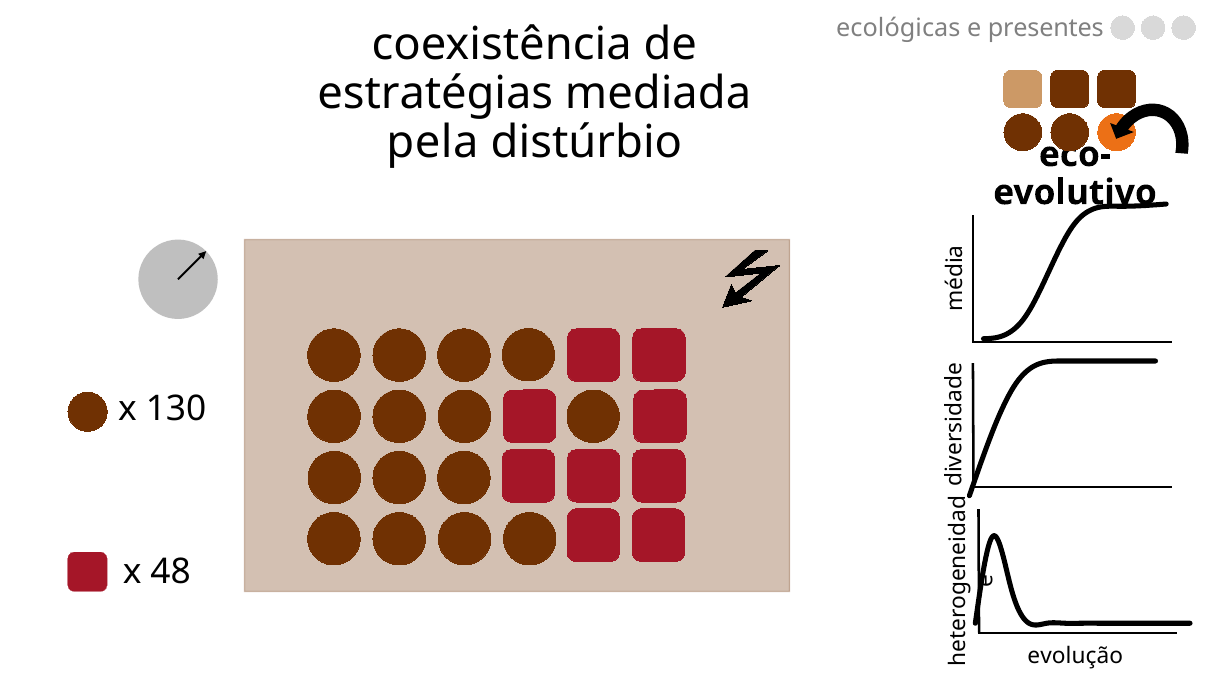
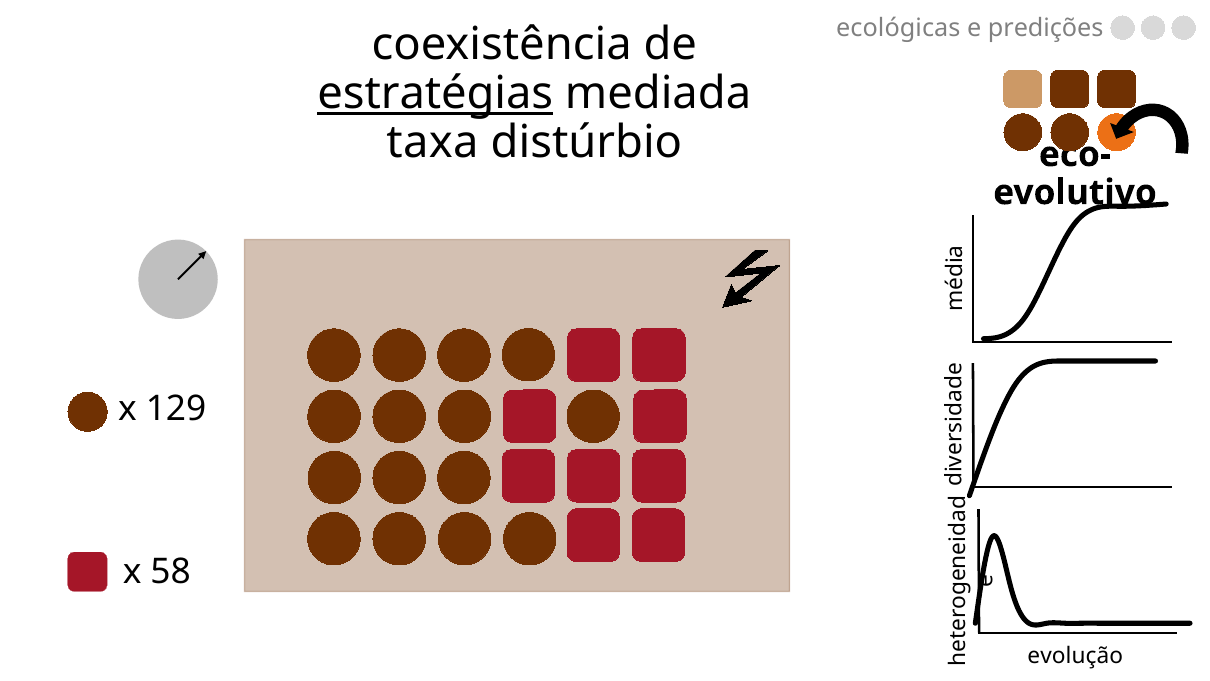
presentes: presentes -> predições
estratégias underline: none -> present
pela: pela -> taxa
130: 130 -> 129
48: 48 -> 58
